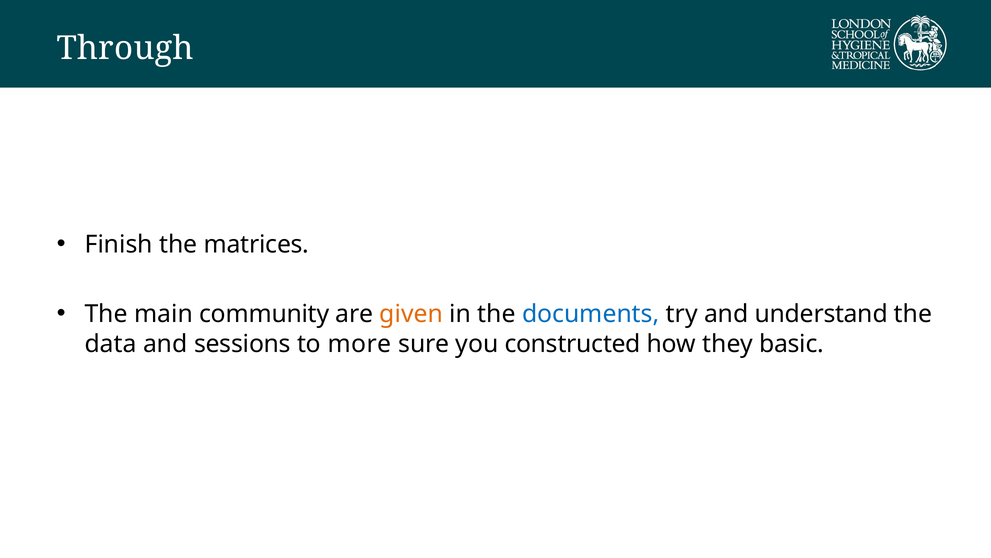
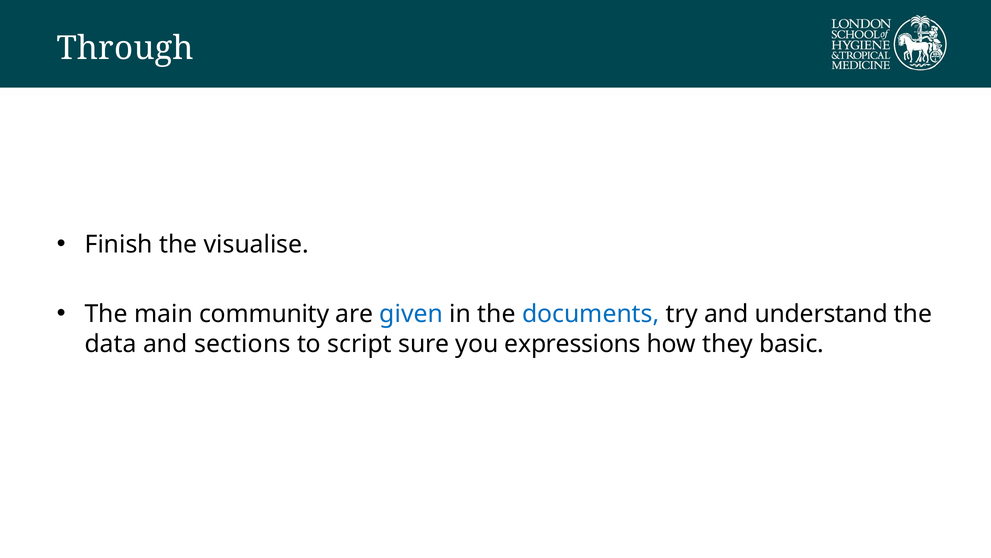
matrices: matrices -> visualise
given colour: orange -> blue
sessions: sessions -> sections
more: more -> script
constructed: constructed -> expressions
